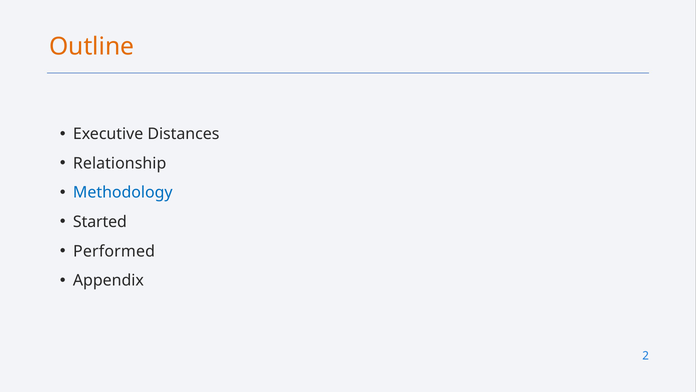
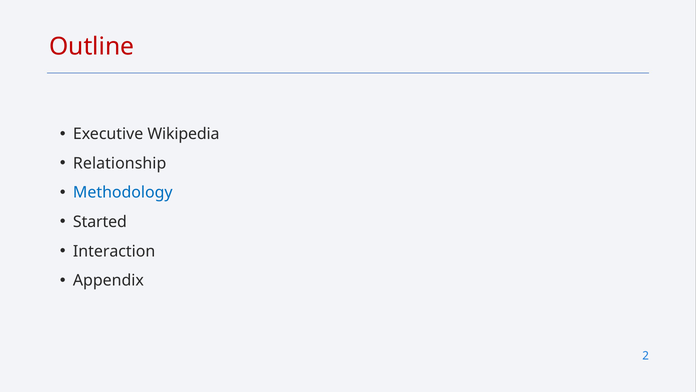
Outline colour: orange -> red
Distances: Distances -> Wikipedia
Performed: Performed -> Interaction
